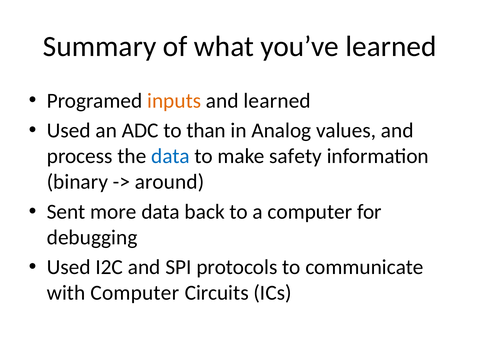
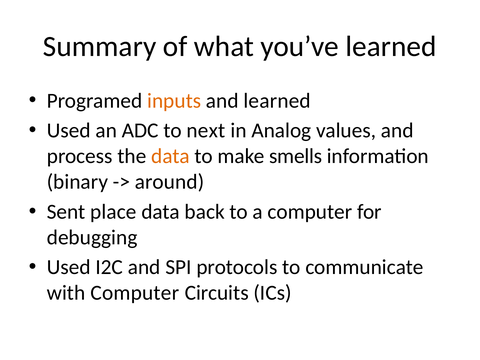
than: than -> next
data at (170, 156) colour: blue -> orange
safety: safety -> smells
more: more -> place
